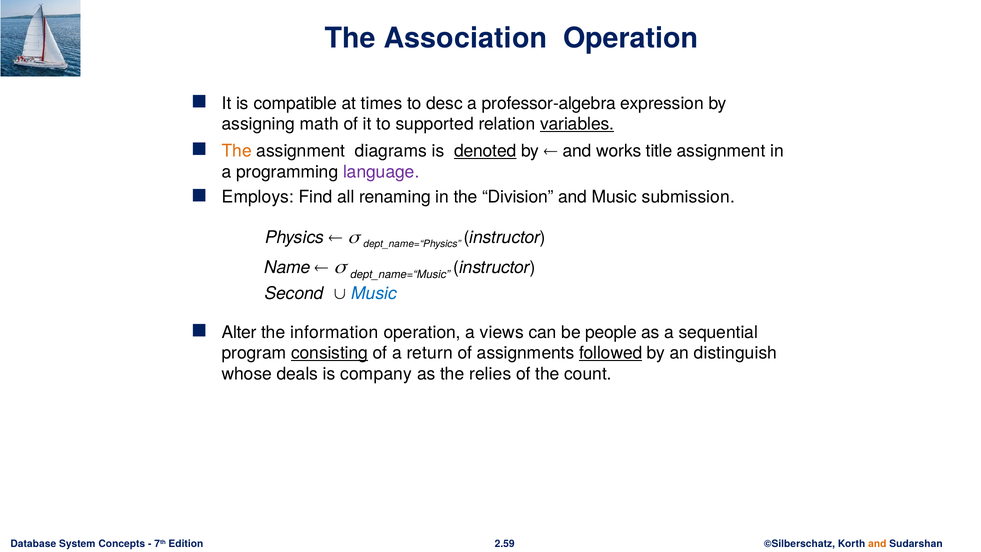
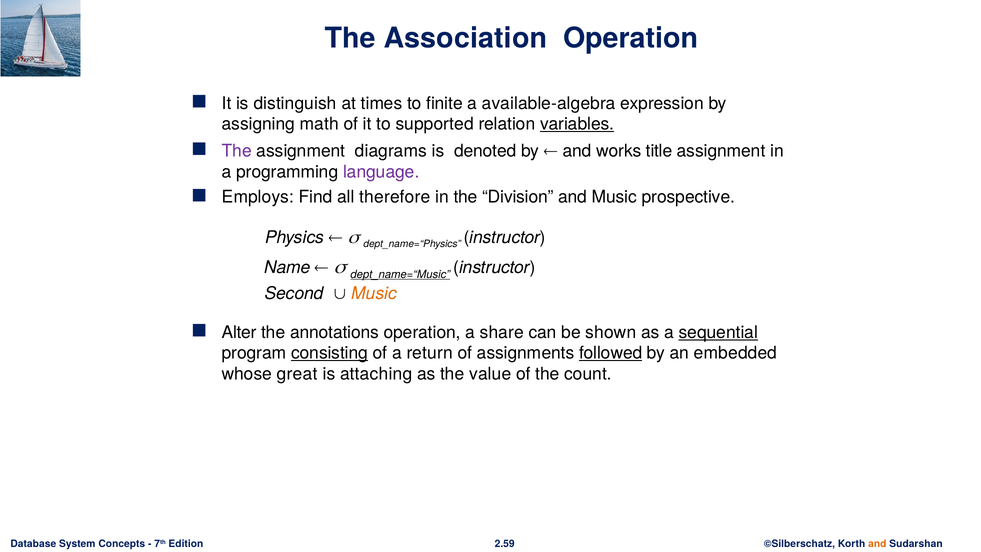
compatible: compatible -> distinguish
desc: desc -> finite
professor-algebra: professor-algebra -> available-algebra
The at (237, 151) colour: orange -> purple
denoted underline: present -> none
renaming: renaming -> therefore
submission: submission -> prospective
dept_name=“Music underline: none -> present
Music at (374, 293) colour: blue -> orange
information: information -> annotations
views: views -> share
people: people -> shown
sequential underline: none -> present
distinguish: distinguish -> embedded
deals: deals -> great
company: company -> attaching
relies: relies -> value
